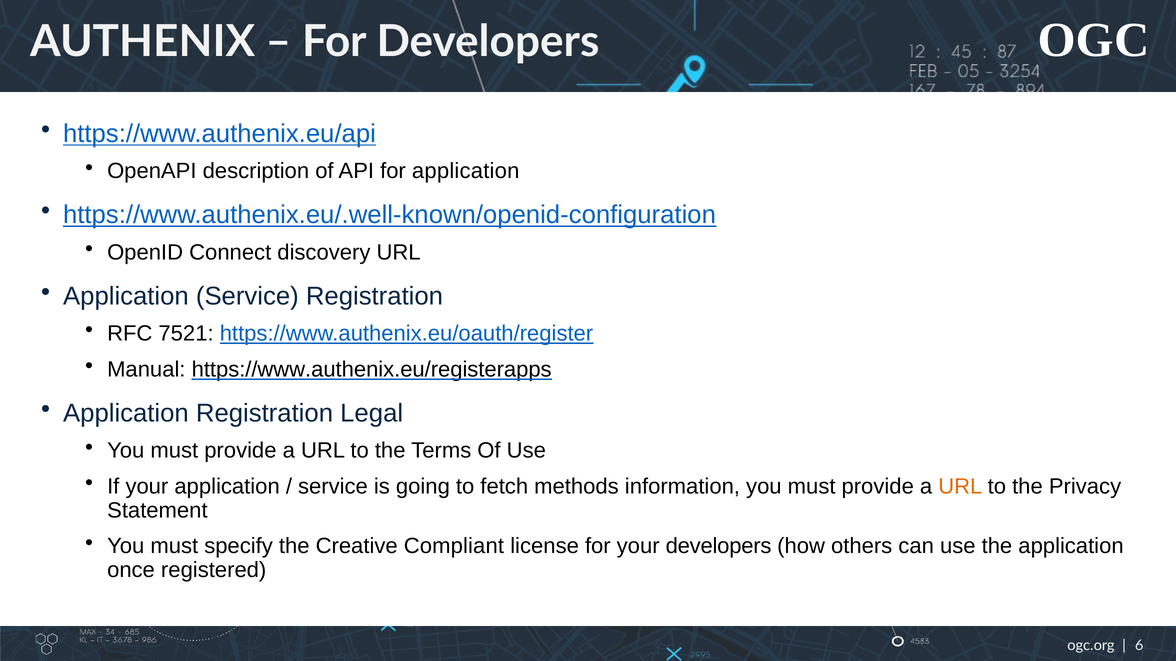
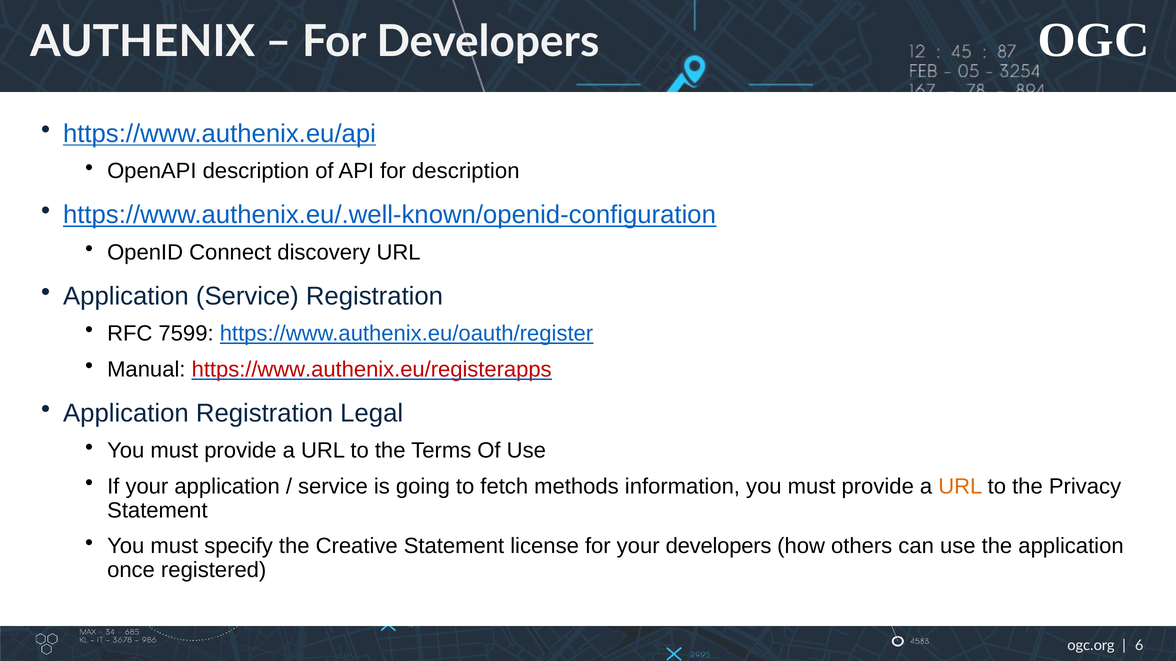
for application: application -> description
7521: 7521 -> 7599
https://www.authenix.eu/registerapps colour: black -> red
Creative Compliant: Compliant -> Statement
